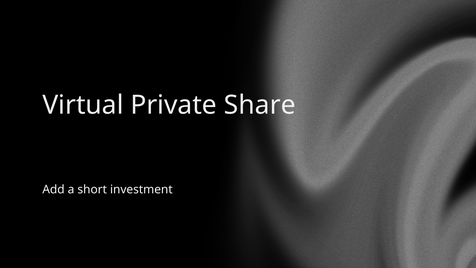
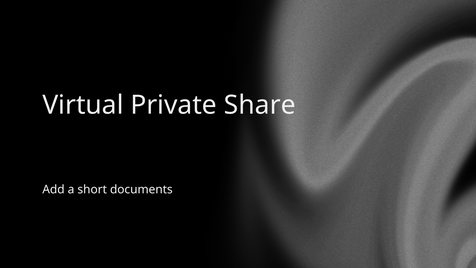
investment: investment -> documents
